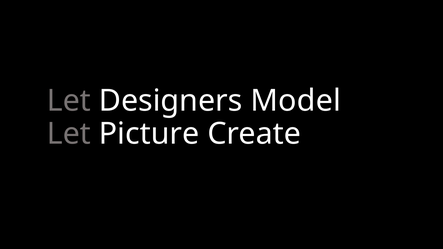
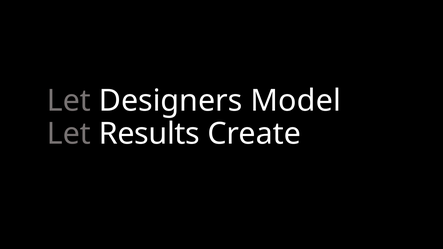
Picture: Picture -> Results
